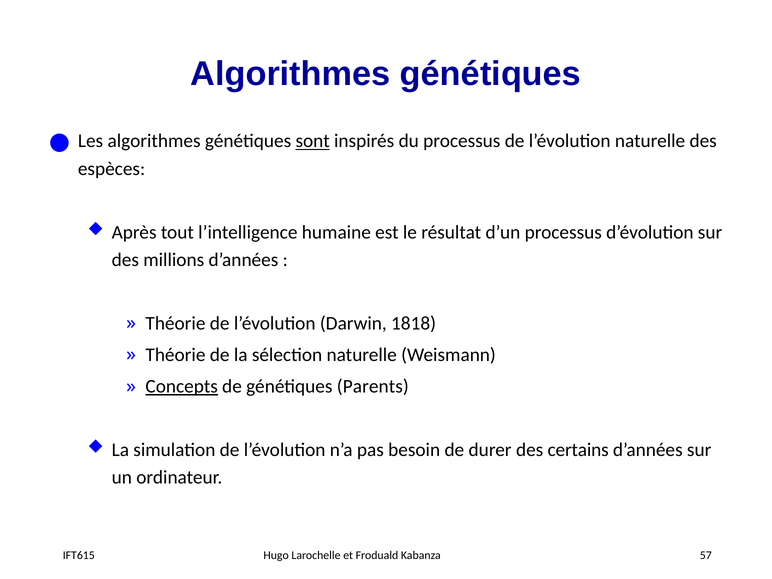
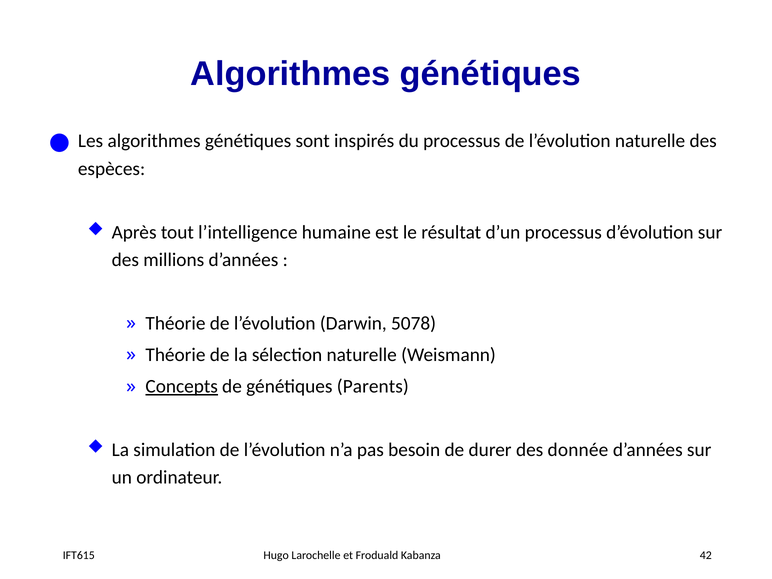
sont underline: present -> none
1818: 1818 -> 5078
certains: certains -> donnée
57: 57 -> 42
